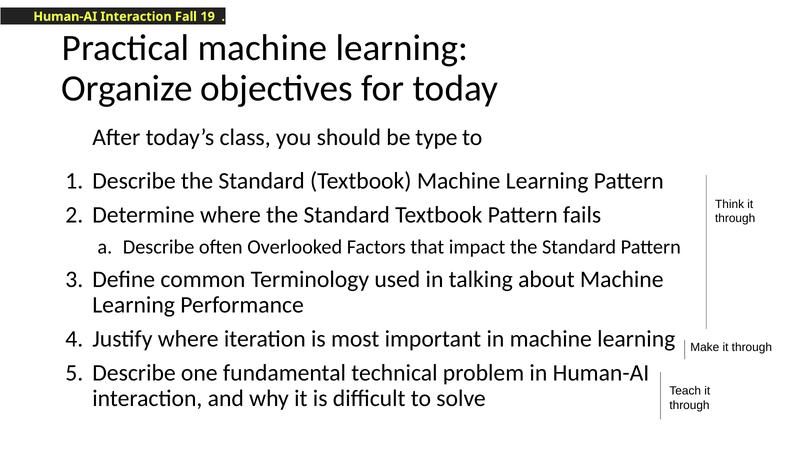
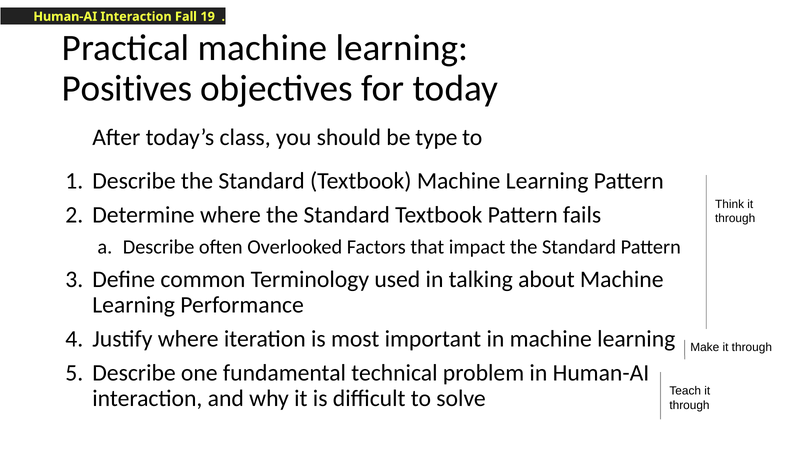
Organize: Organize -> Positives
